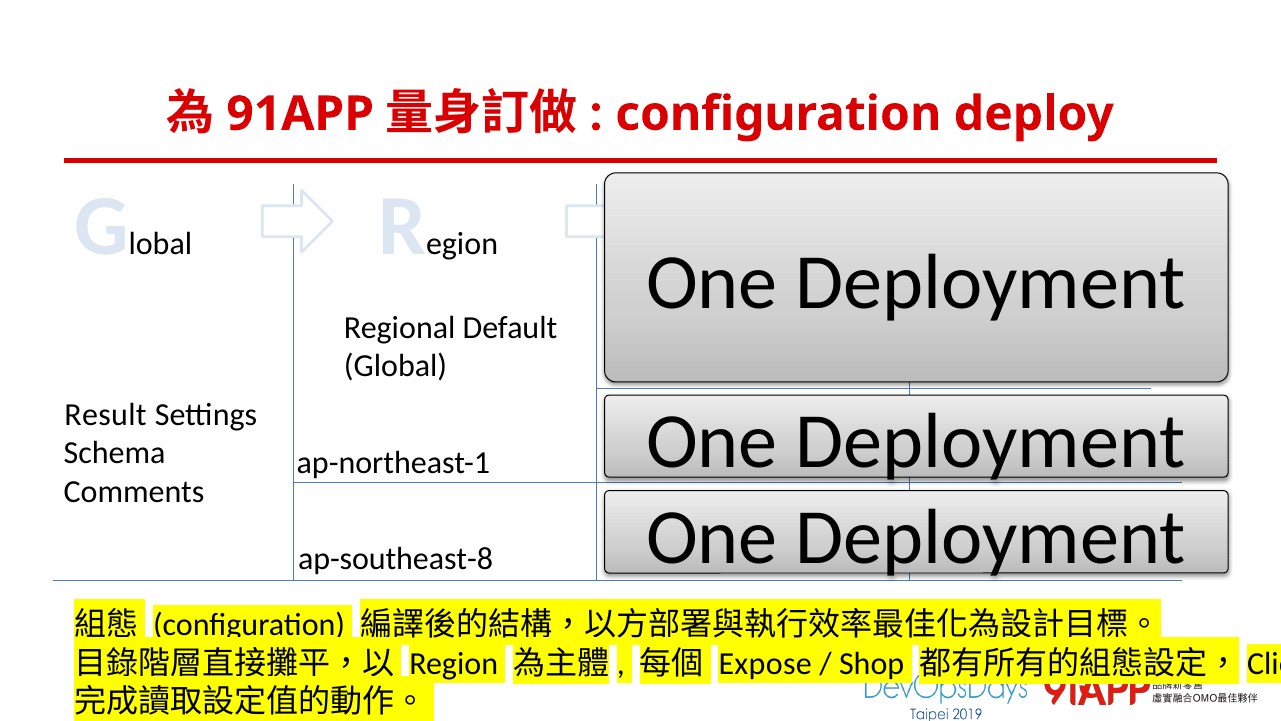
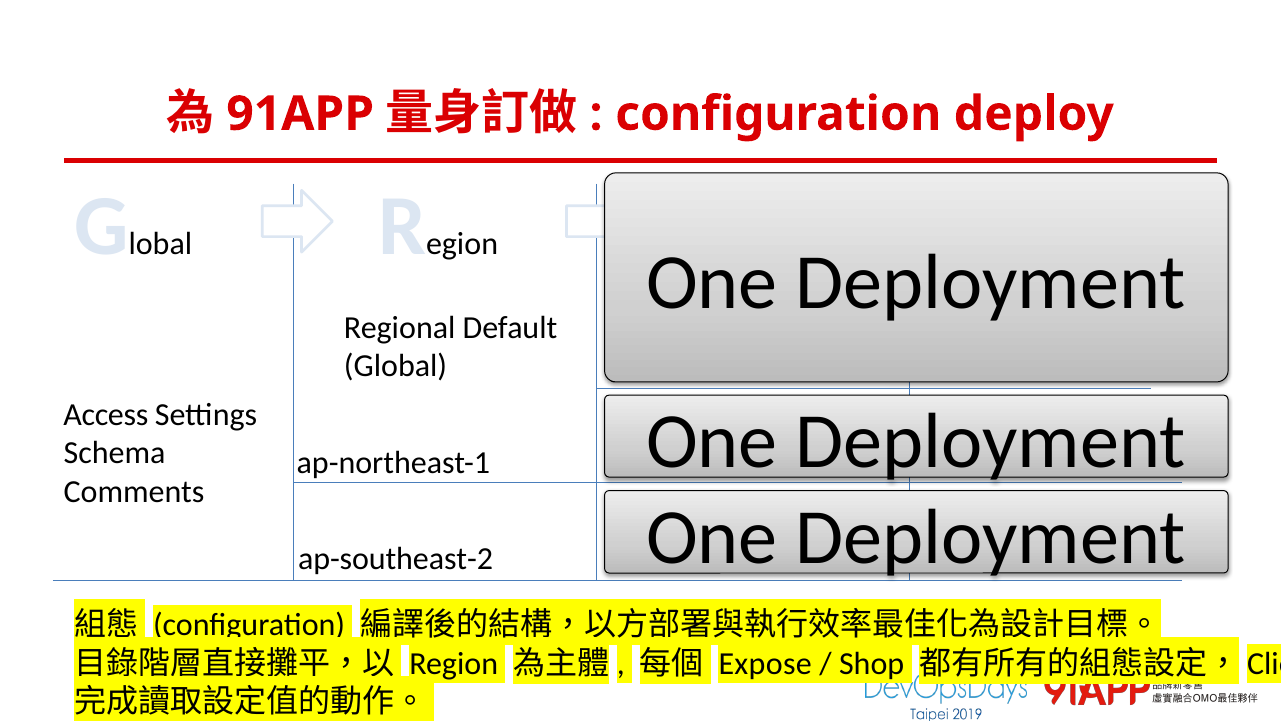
Result: Result -> Access
ap-southeast-8: ap-southeast-8 -> ap-southeast-2
